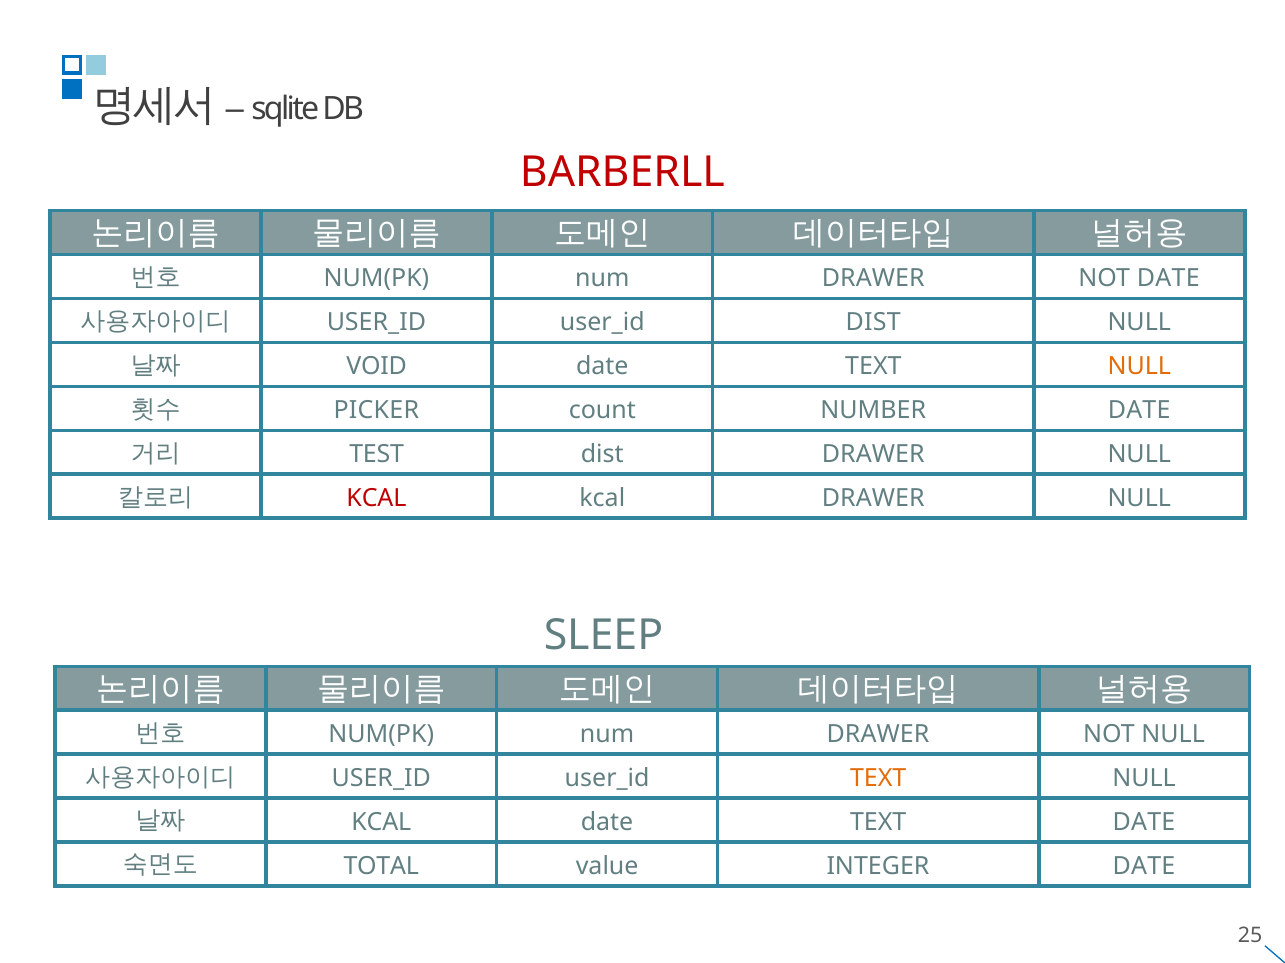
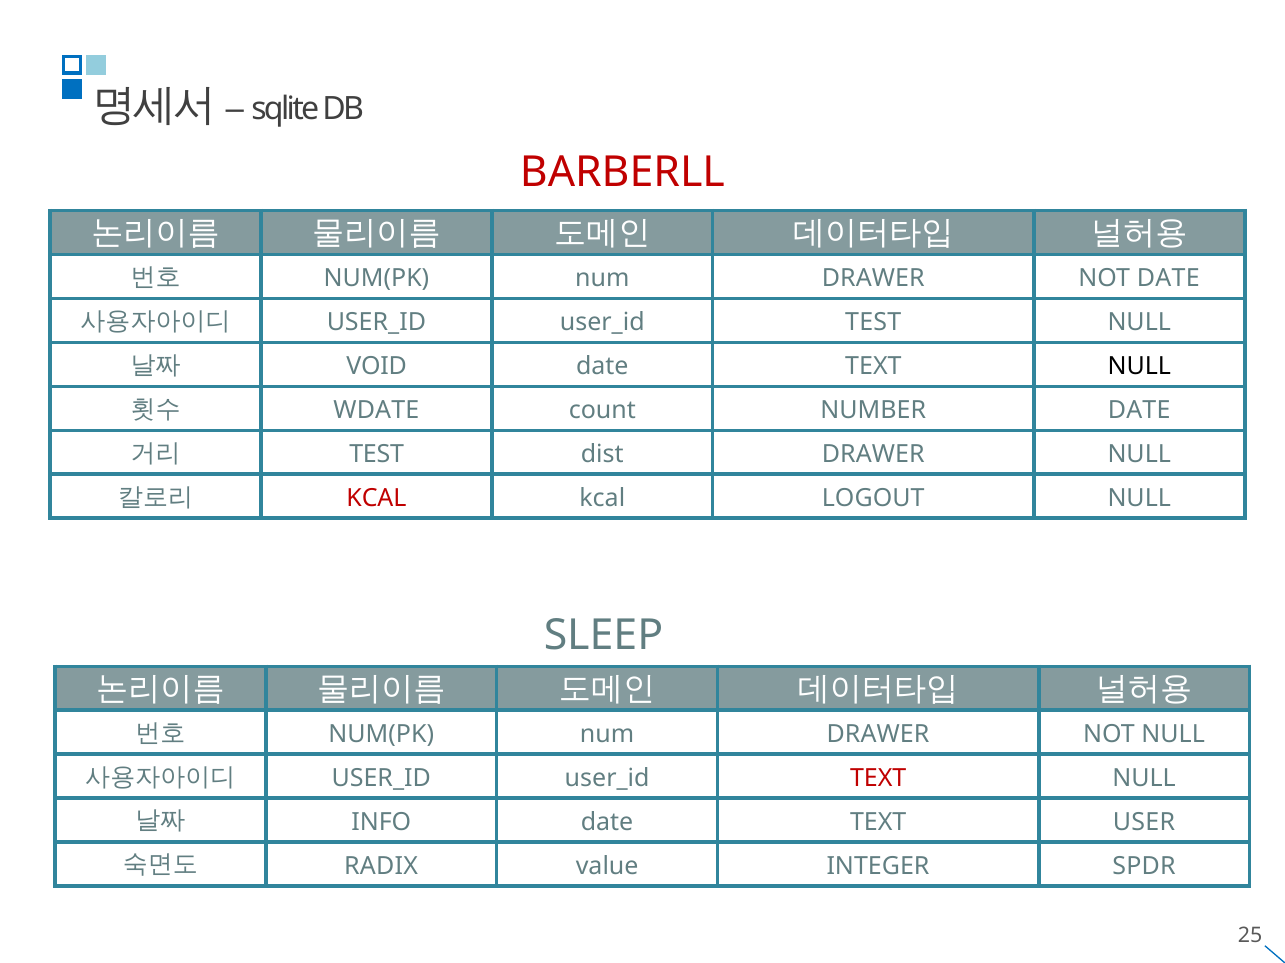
DIST at (873, 323): DIST -> TEST
NULL at (1139, 367) colour: orange -> black
PICKER: PICKER -> WDATE
kcal DRAWER: DRAWER -> LOGOUT
TEXT at (878, 779) colour: orange -> red
KCAL at (381, 823): KCAL -> INFO
TEXT DATE: DATE -> USER
TOTAL: TOTAL -> RADIX
INTEGER DATE: DATE -> SPDR
